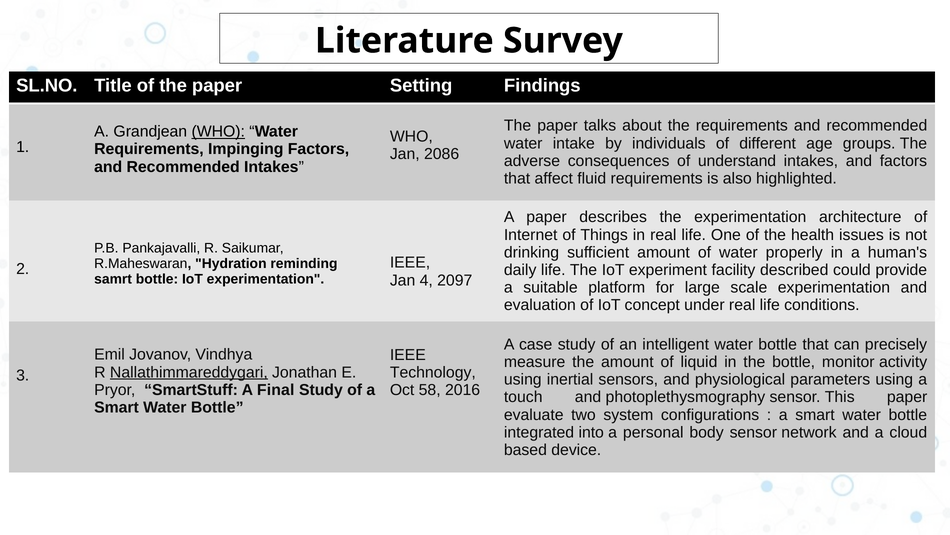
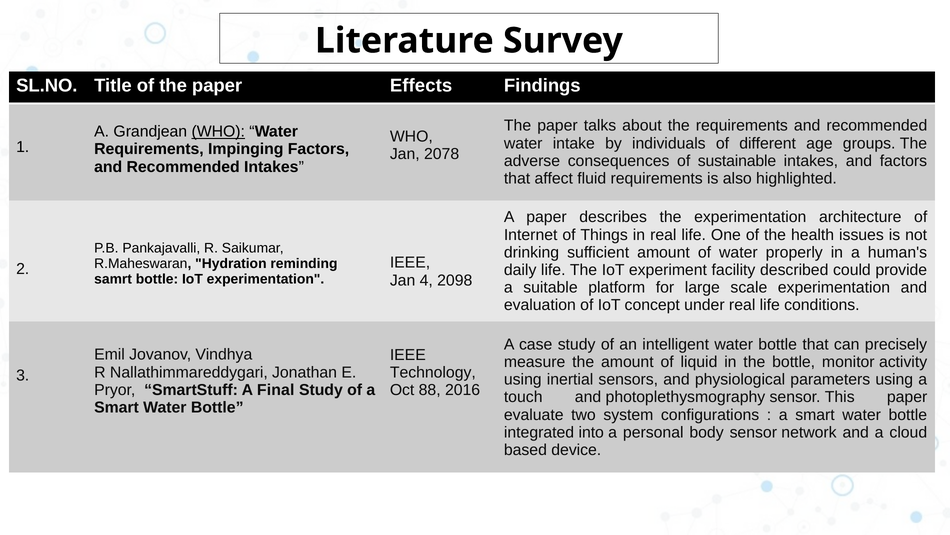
Setting: Setting -> Effects
2086: 2086 -> 2078
understand: understand -> sustainable
2097: 2097 -> 2098
Nallathimmareddygari underline: present -> none
58: 58 -> 88
